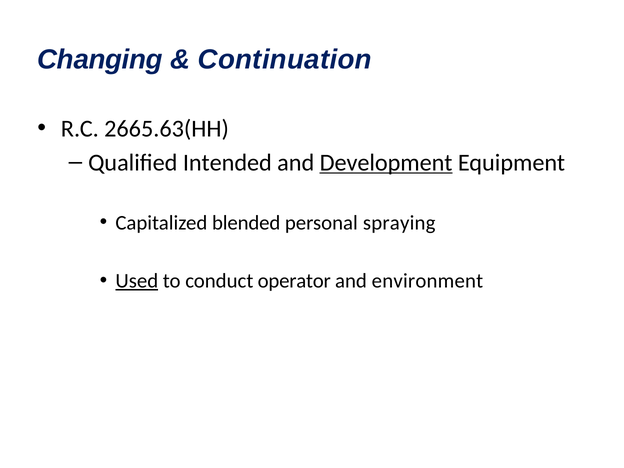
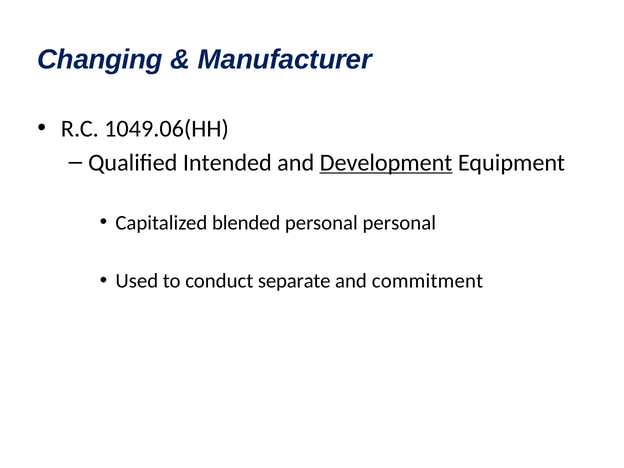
Continuation: Continuation -> Manufacturer
2665.63(HH: 2665.63(HH -> 1049.06(HH
personal spraying: spraying -> personal
Used underline: present -> none
operator: operator -> separate
environment: environment -> commitment
